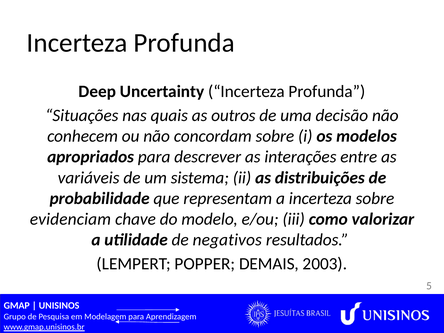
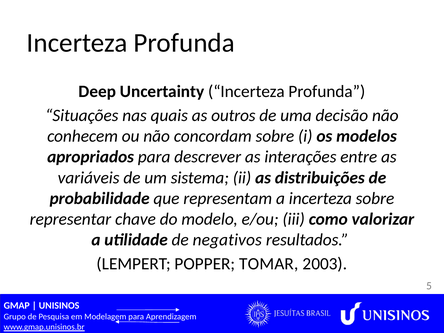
evidenciam: evidenciam -> representar
DEMAIS: DEMAIS -> TOMAR
